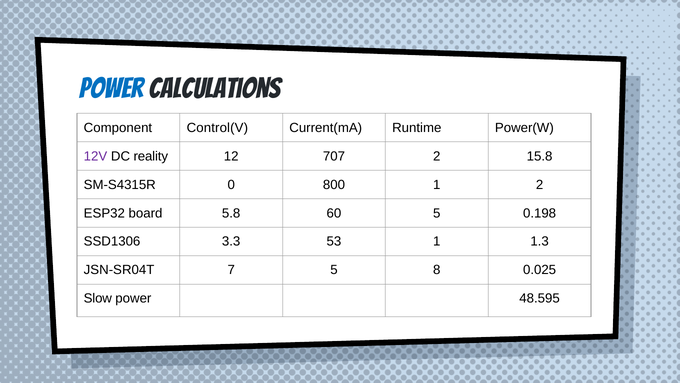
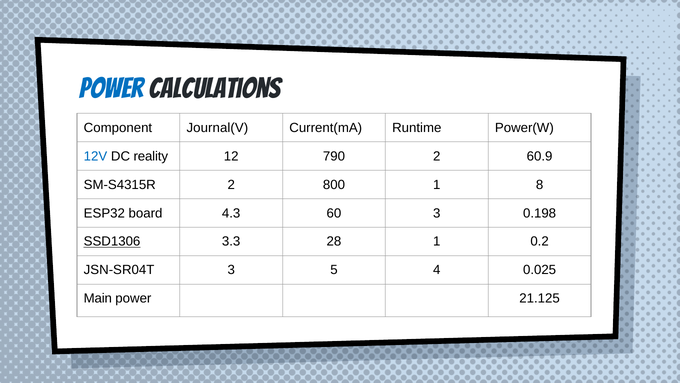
Control(V: Control(V -> Journal(V
12V colour: purple -> blue
707: 707 -> 790
15.8: 15.8 -> 60.9
SM-S4315R 0: 0 -> 2
1 2: 2 -> 8
5.8: 5.8 -> 4.3
60 5: 5 -> 3
SSD1306 underline: none -> present
53: 53 -> 28
1.3: 1.3 -> 0.2
JSN-SR04T 7: 7 -> 3
8: 8 -> 4
Slow: Slow -> Main
48.595: 48.595 -> 21.125
